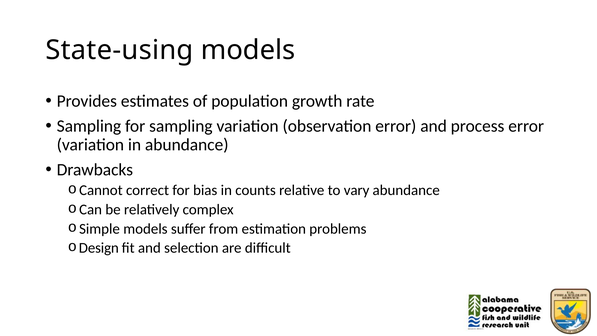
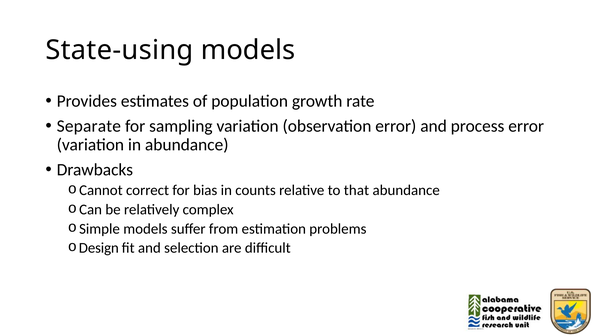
Sampling at (89, 126): Sampling -> Separate
vary: vary -> that
